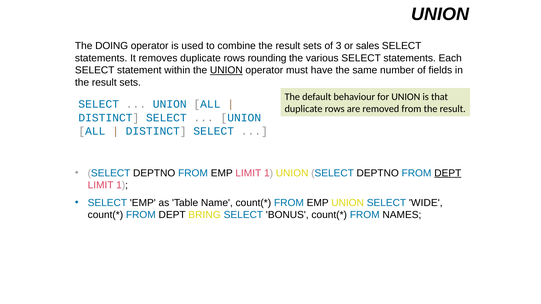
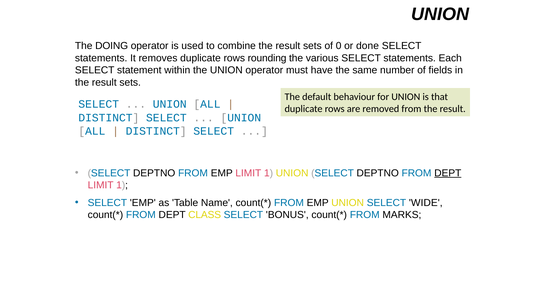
3: 3 -> 0
sales: sales -> done
UNION at (226, 70) underline: present -> none
BRING: BRING -> CLASS
NAMES: NAMES -> MARKS
